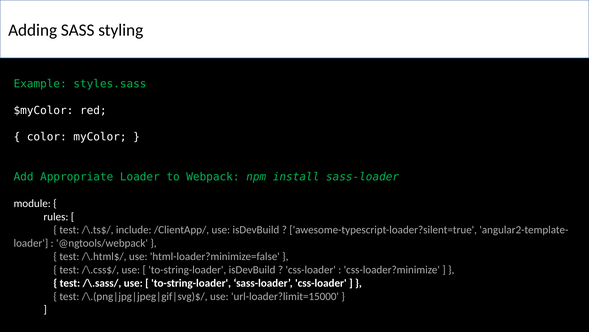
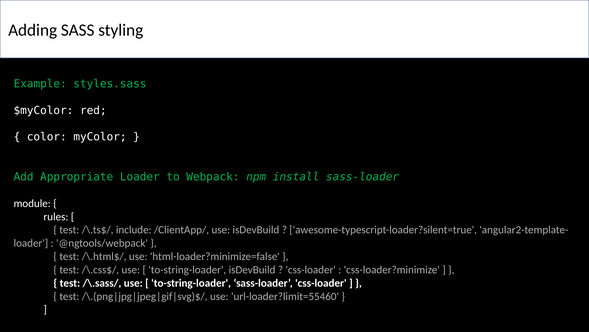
url-loader?limit=15000: url-loader?limit=15000 -> url-loader?limit=55460
